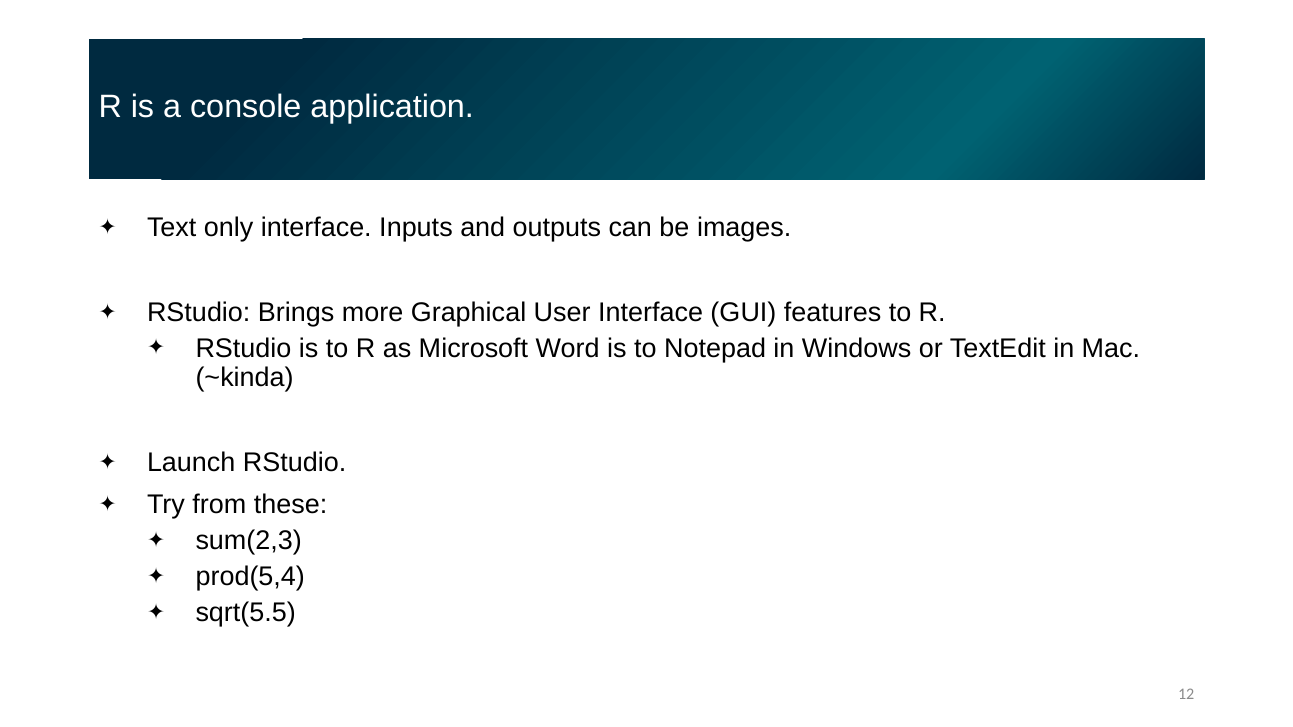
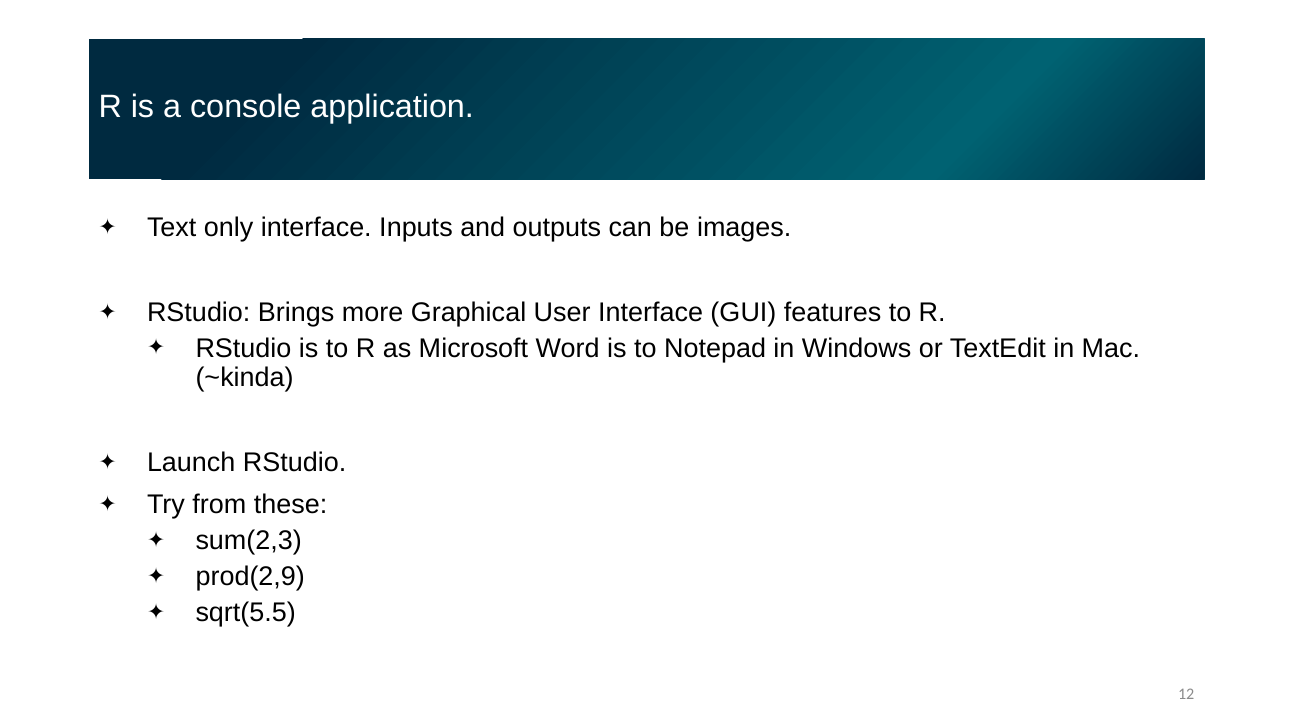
prod(5,4: prod(5,4 -> prod(2,9
